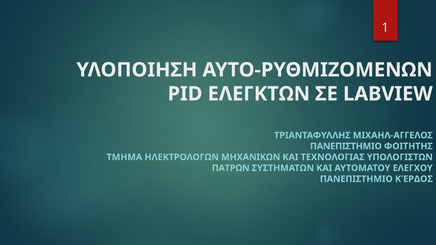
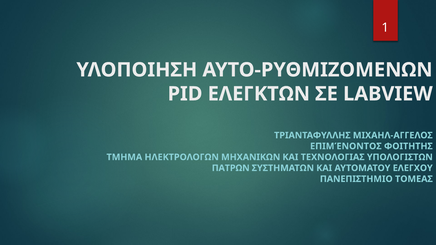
ΠΑΝΕΠΙΣΤΗΜΙΟ at (346, 146): ΠΑΝΕΠΙΣΤΗΜΙΟ -> ΕΠΙΜΈΝΟΝΤΟΣ
ΚΈΡΔΟΣ: ΚΈΡΔΟΣ -> ΤΟΜΕΑΣ
